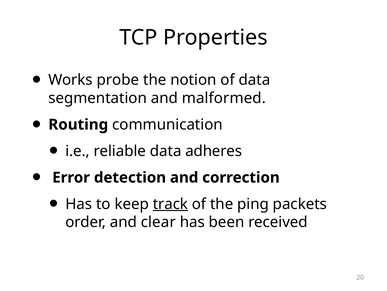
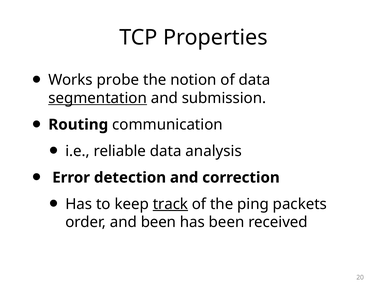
segmentation underline: none -> present
malformed: malformed -> submission
adheres: adheres -> analysis
and clear: clear -> been
